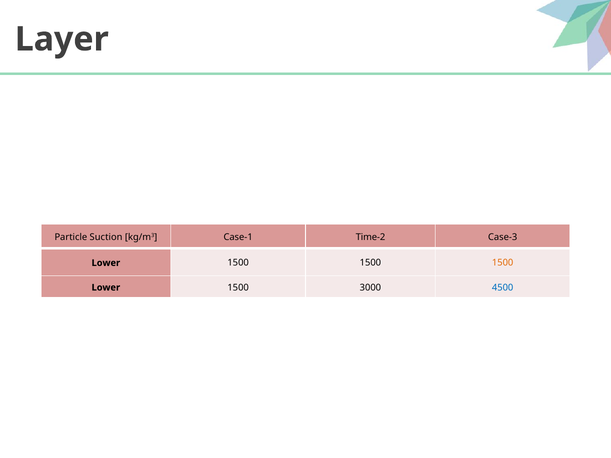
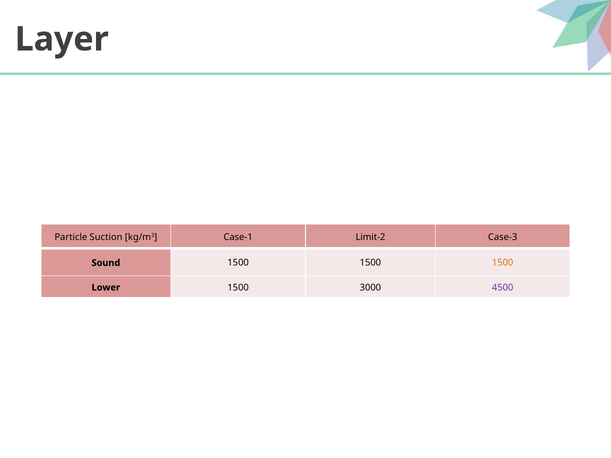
Time-2: Time-2 -> Limit-2
Lower at (106, 263): Lower -> Sound
4500 colour: blue -> purple
